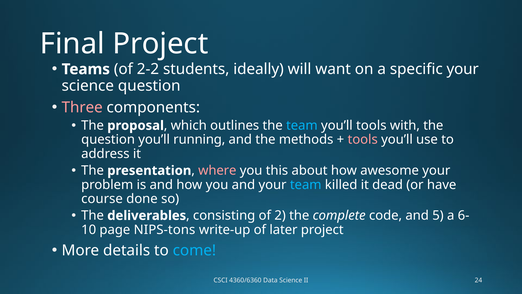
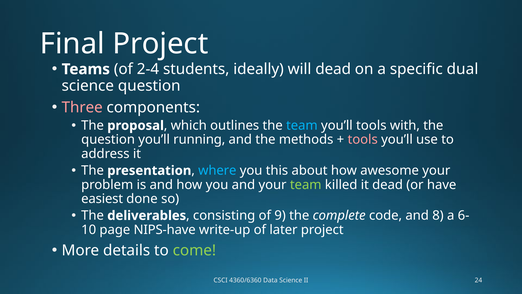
2-2: 2-2 -> 2-4
will want: want -> dead
specific your: your -> dual
where colour: pink -> light blue
team at (306, 184) colour: light blue -> light green
course: course -> easiest
2: 2 -> 9
5: 5 -> 8
NIPS-tons: NIPS-tons -> NIPS-have
come colour: light blue -> light green
